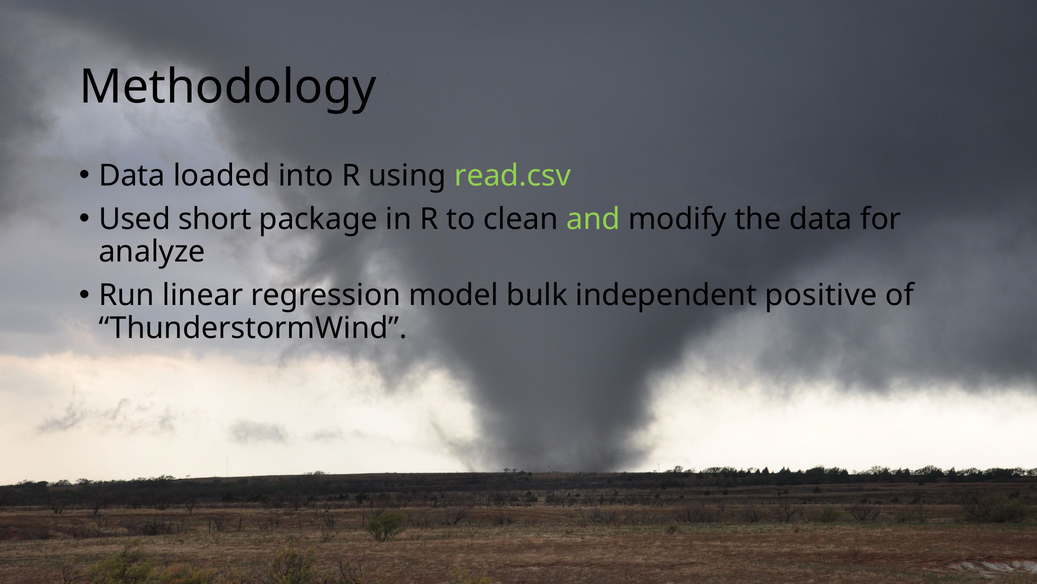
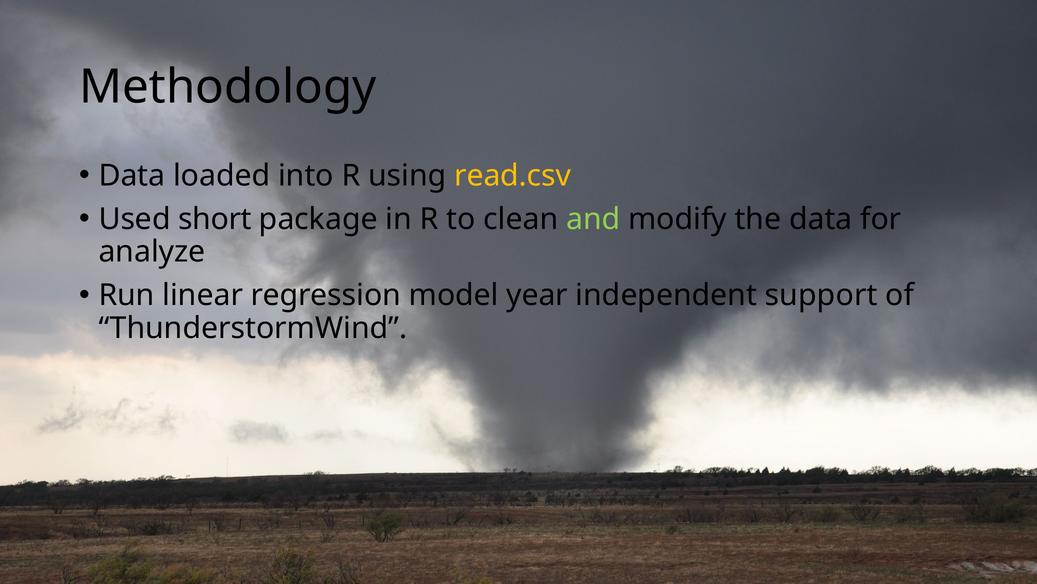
read.csv colour: light green -> yellow
bulk: bulk -> year
positive: positive -> support
